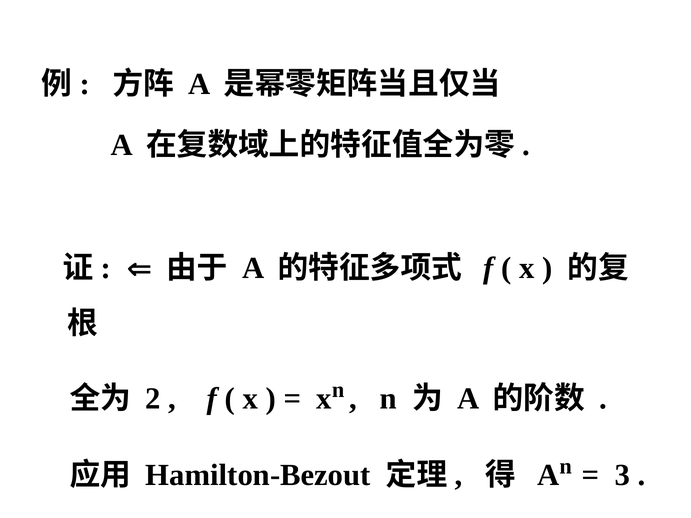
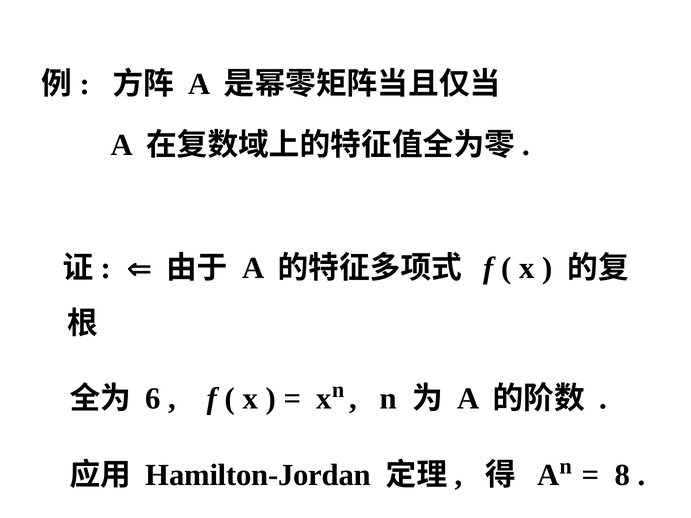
2: 2 -> 6
Hamilton-Bezout: Hamilton-Bezout -> Hamilton-Jordan
3: 3 -> 8
